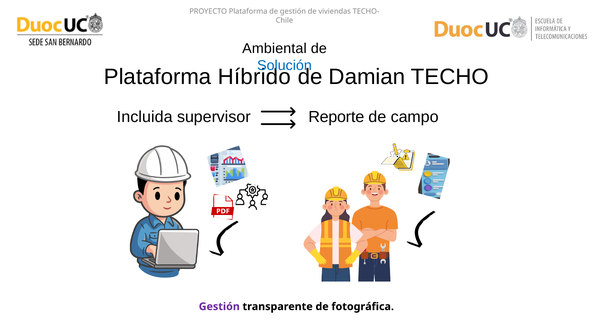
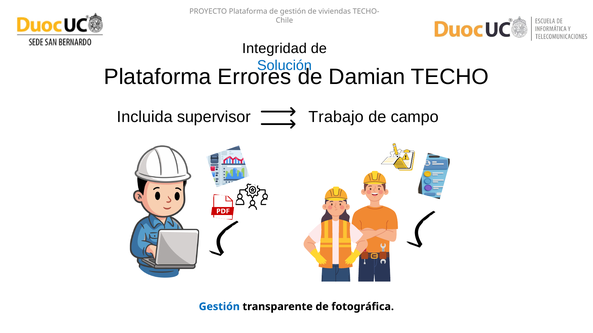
Ambiental: Ambiental -> Integridad
Híbrido: Híbrido -> Errores
Reporte: Reporte -> Trabajo
Gestión at (219, 307) colour: purple -> blue
